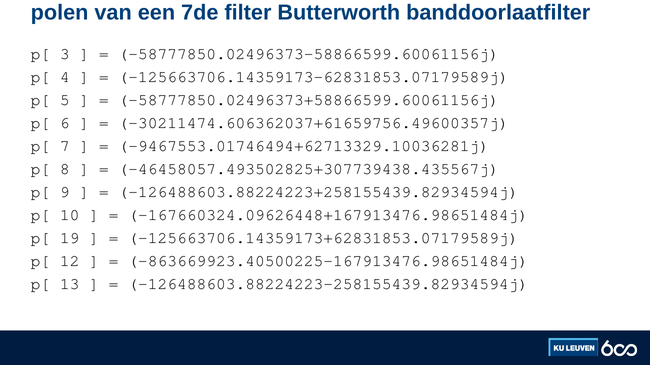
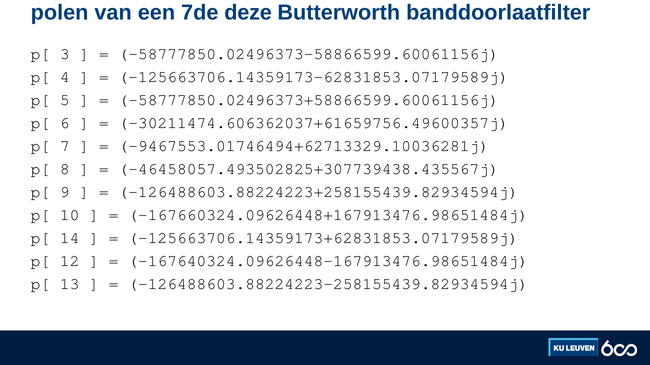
filter: filter -> deze
19: 19 -> 14
-863669923.40500225-167913476.98651484j: -863669923.40500225-167913476.98651484j -> -167640324.09626448-167913476.98651484j
